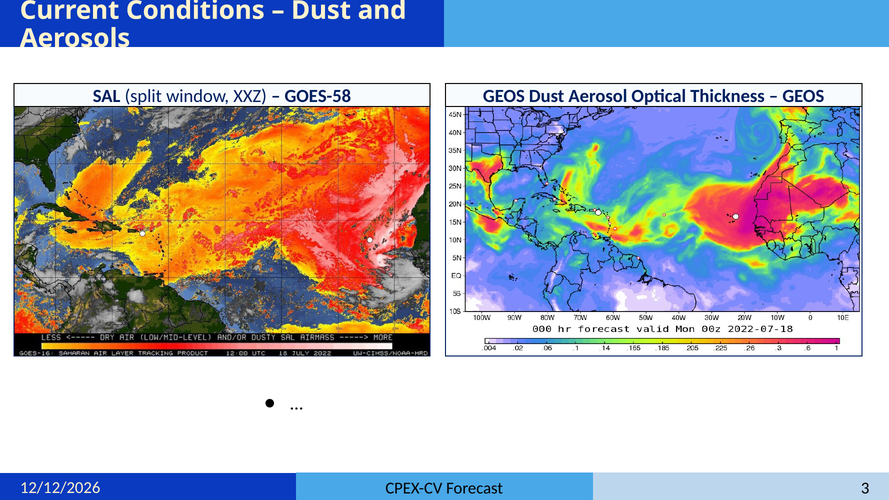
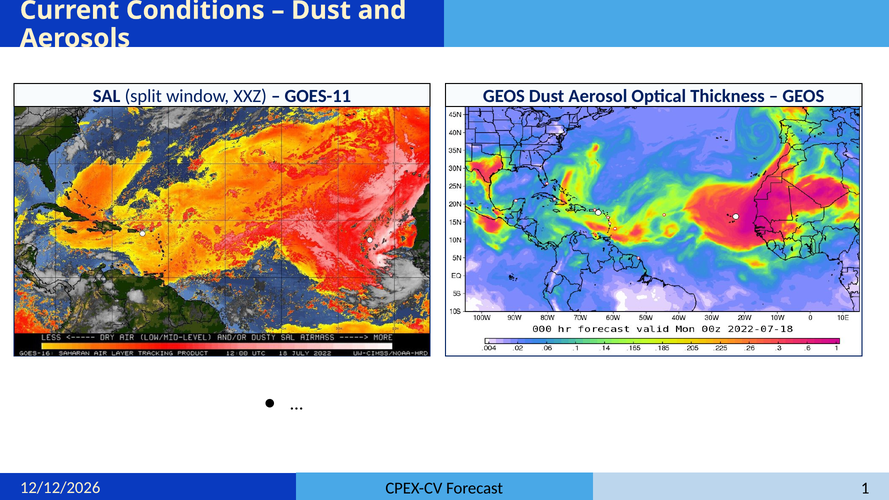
GOES-58: GOES-58 -> GOES-11
3: 3 -> 1
